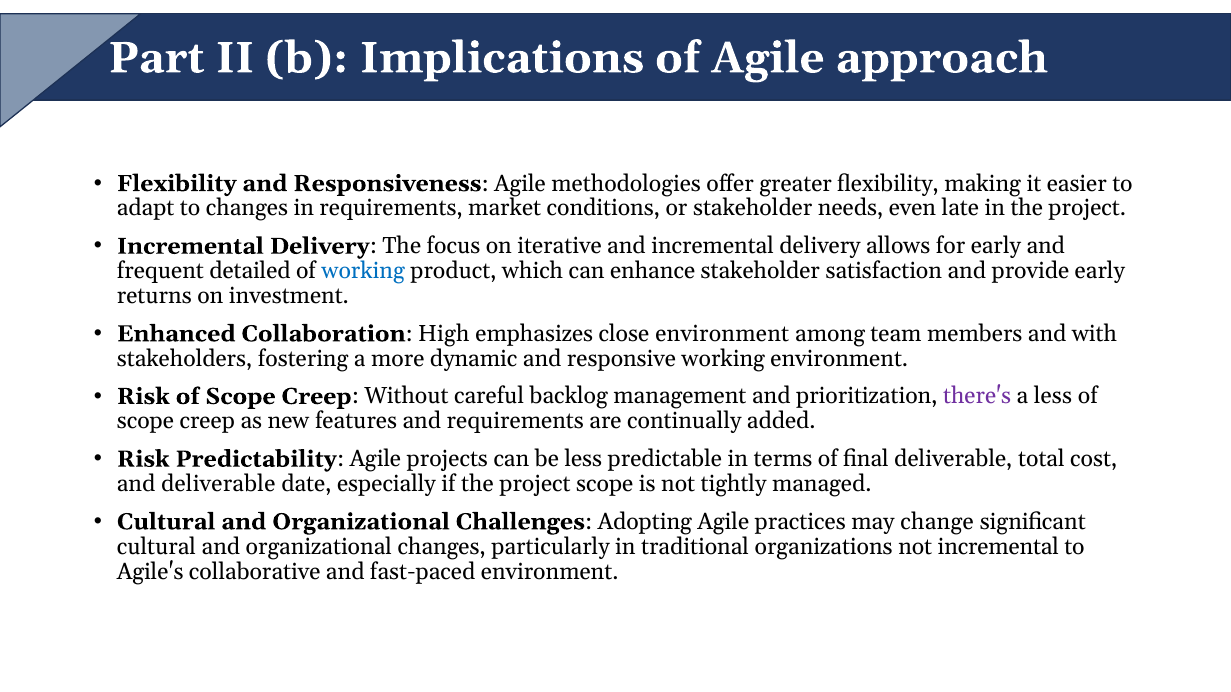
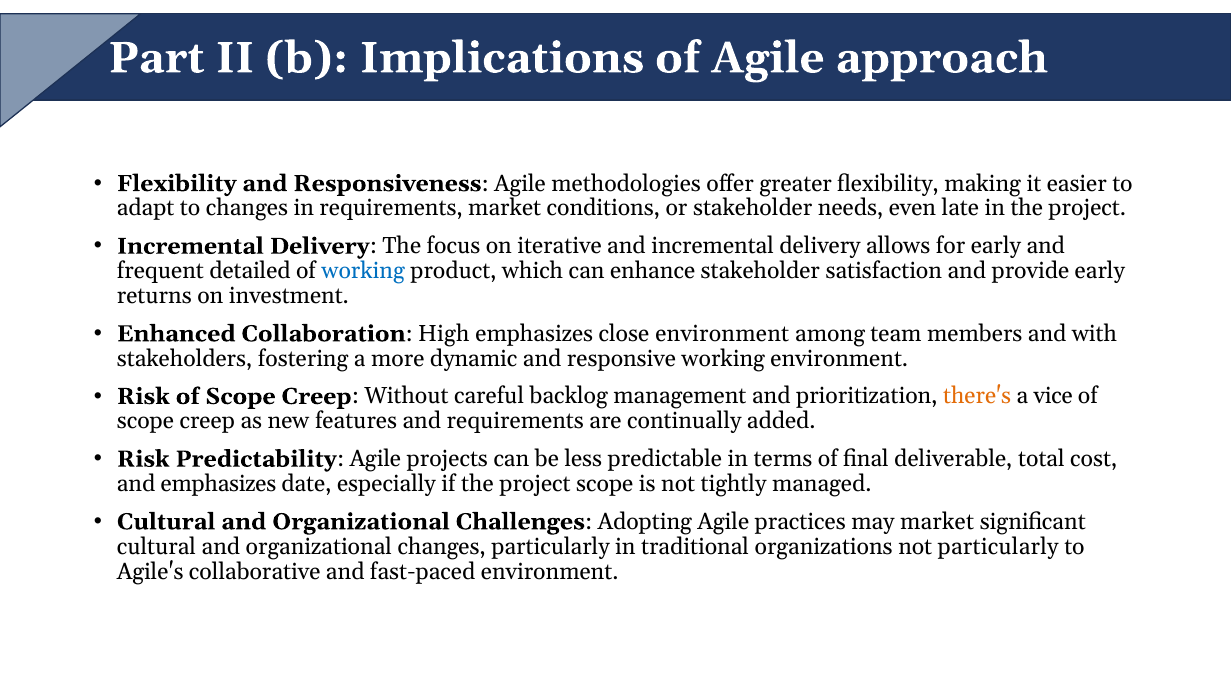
there's colour: purple -> orange
a less: less -> vice
and deliverable: deliverable -> emphasizes
may change: change -> market
not incremental: incremental -> particularly
